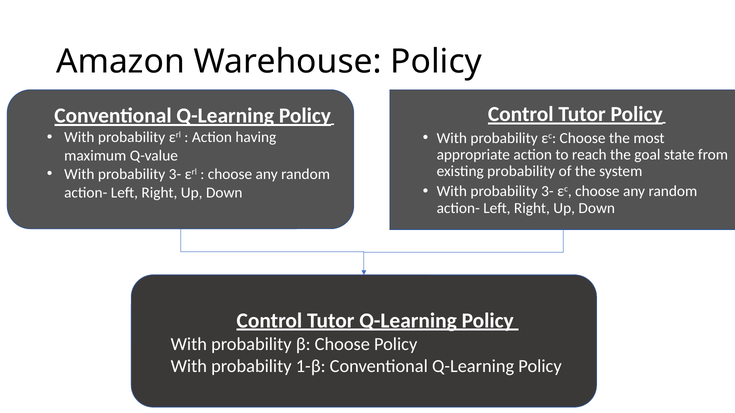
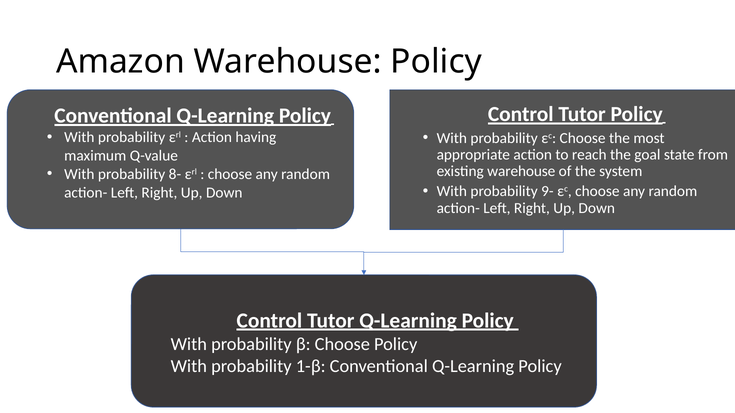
existing probability: probability -> warehouse
3- at (175, 174): 3- -> 8-
3- at (547, 192): 3- -> 9-
